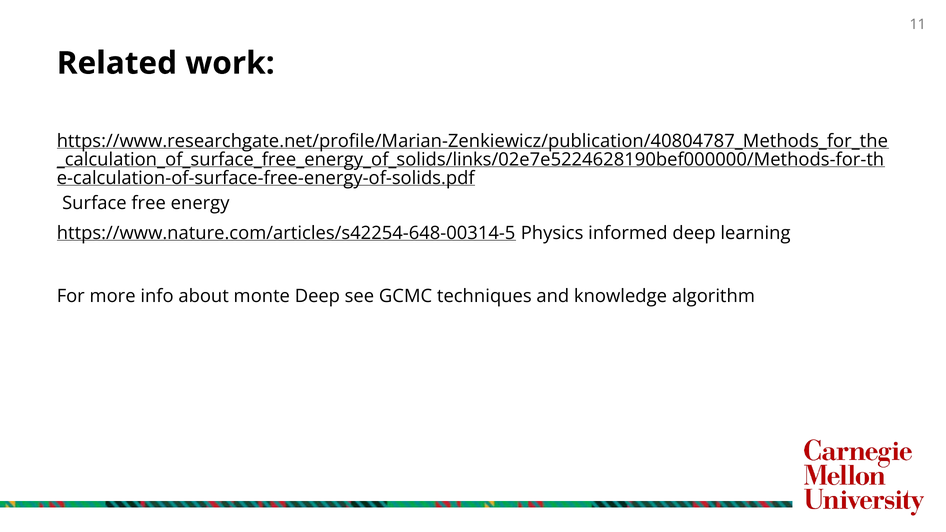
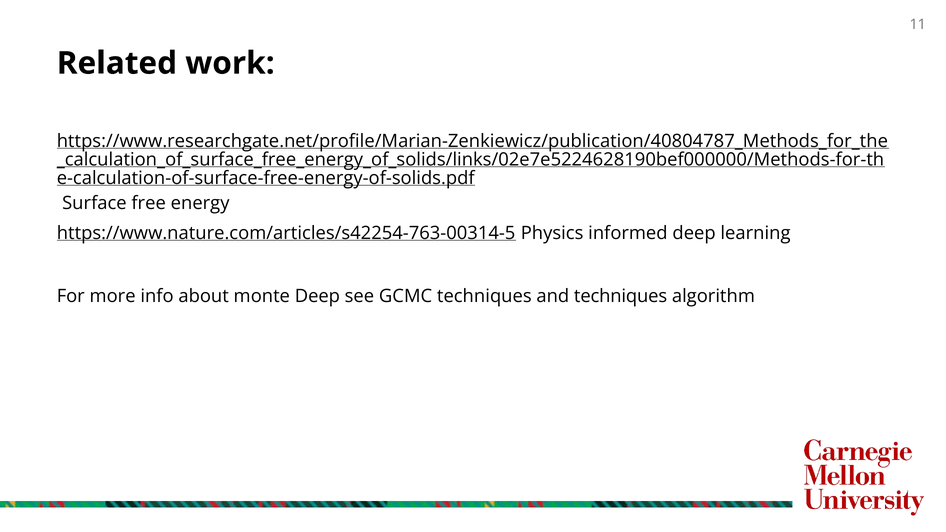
https://www.nature.com/articles/s42254-648-00314-5: https://www.nature.com/articles/s42254-648-00314-5 -> https://www.nature.com/articles/s42254-763-00314-5
and knowledge: knowledge -> techniques
